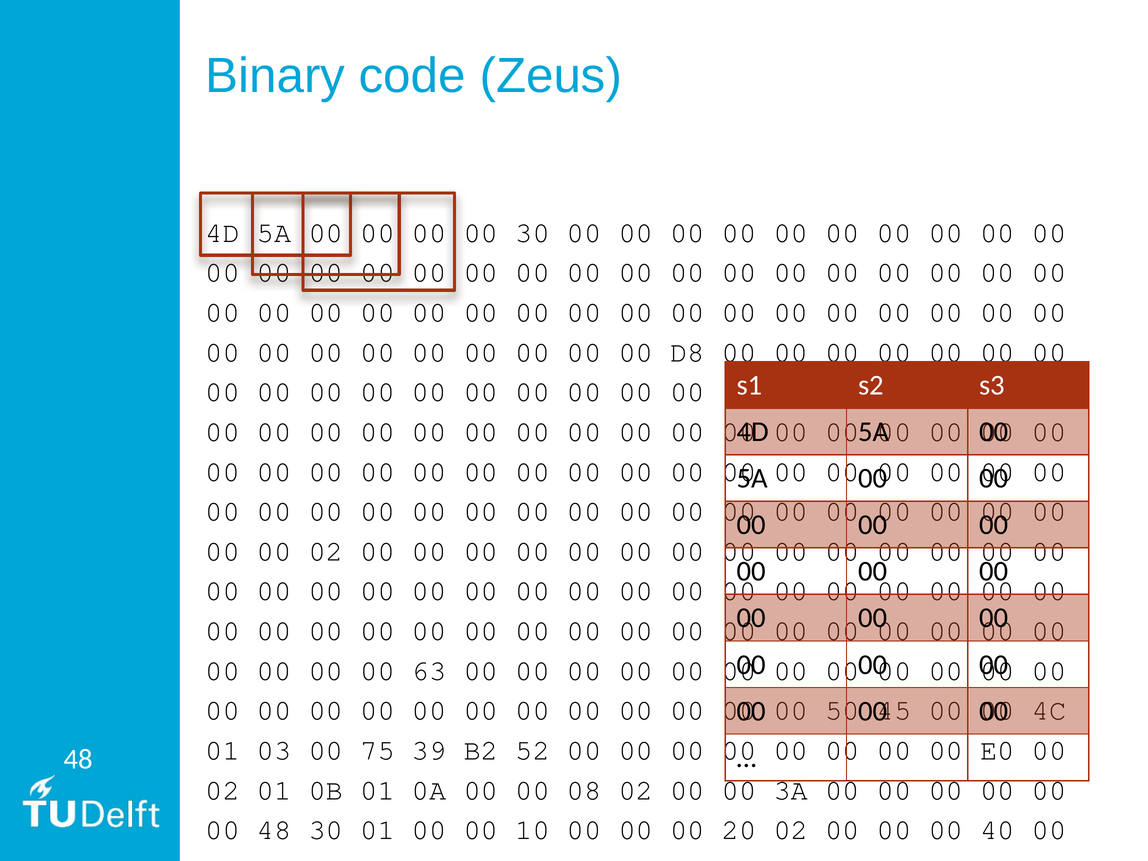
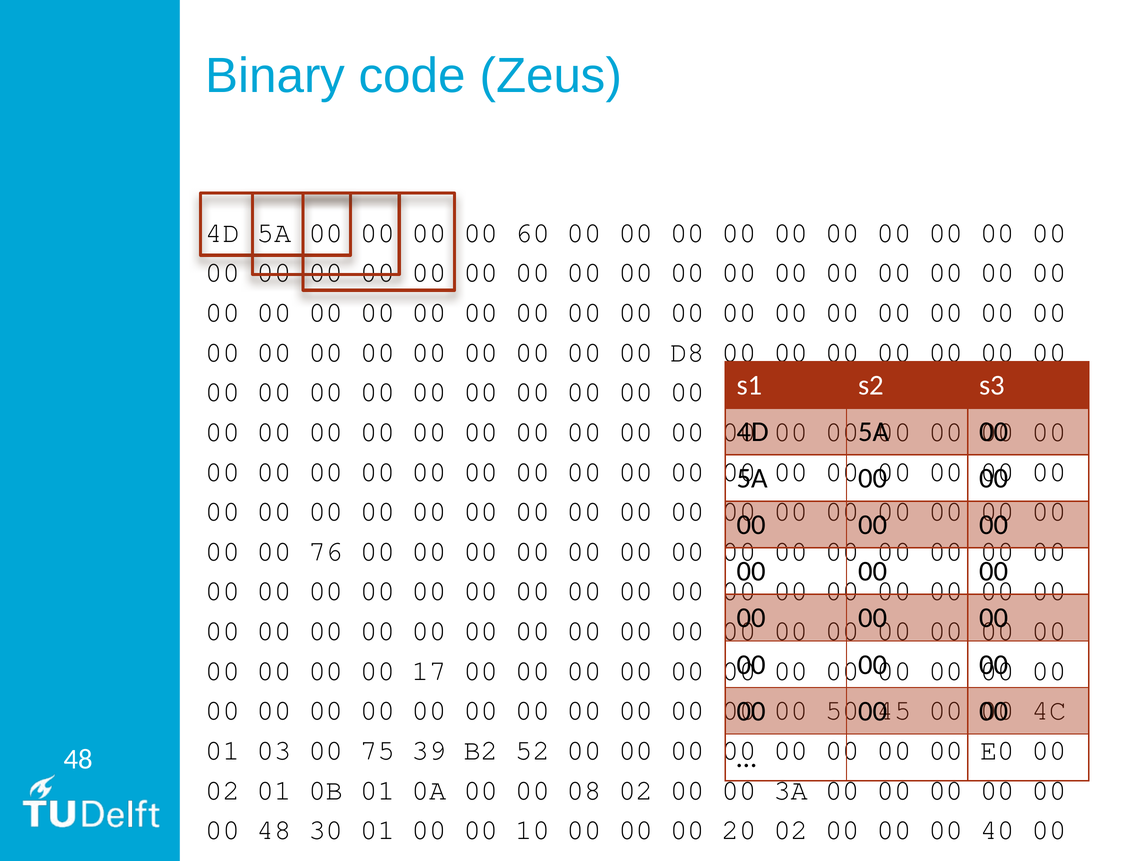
30 at (533, 233): 30 -> 60
02 at (326, 551): 02 -> 76
00 63: 63 -> 17
